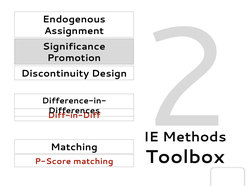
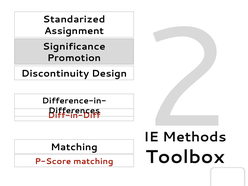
Endogenous: Endogenous -> Standarized
